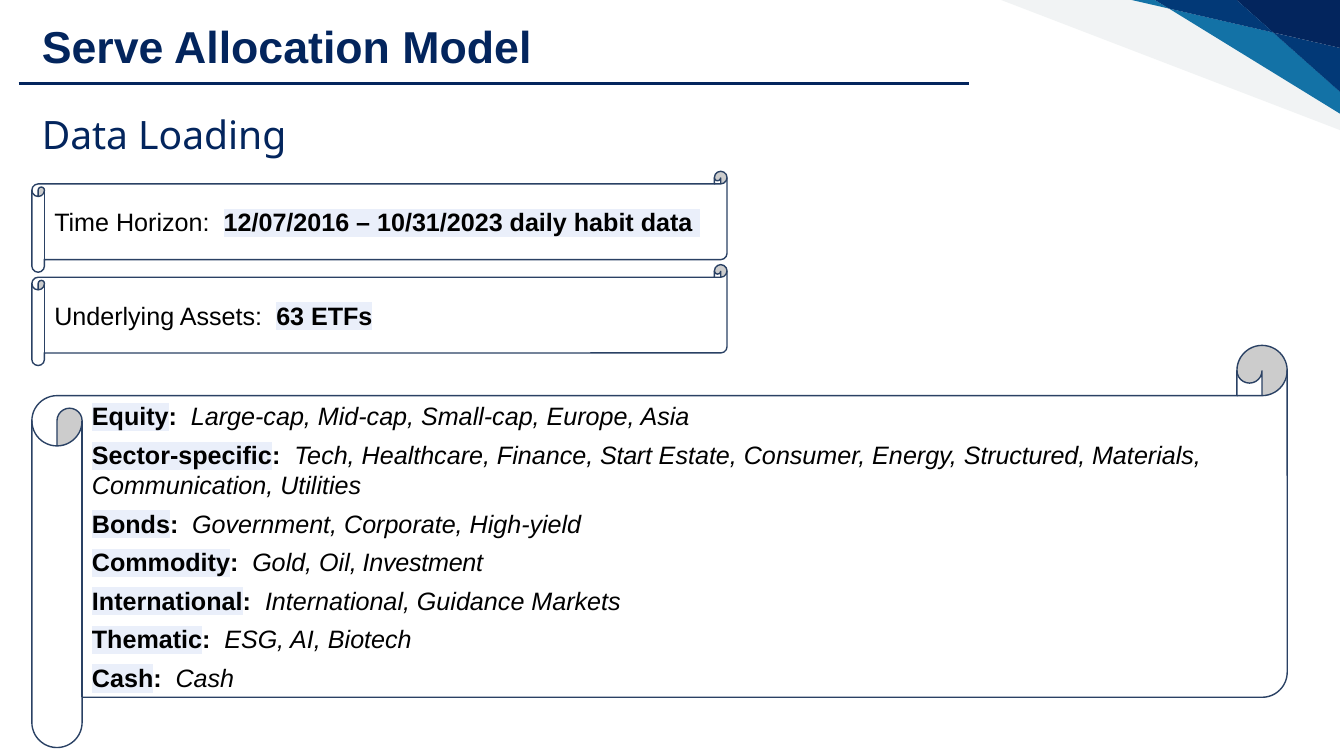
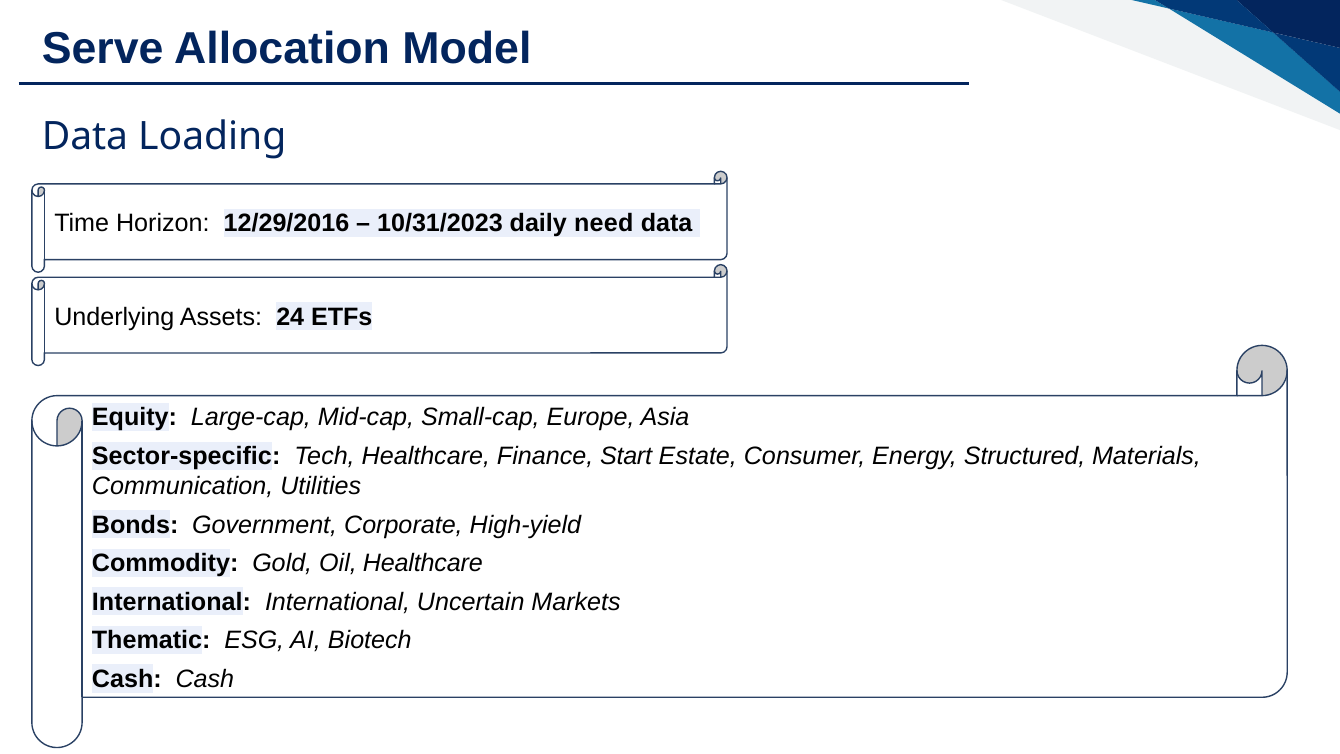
12/07/2016: 12/07/2016 -> 12/29/2016
habit: habit -> need
63: 63 -> 24
Oil Investment: Investment -> Healthcare
Guidance: Guidance -> Uncertain
